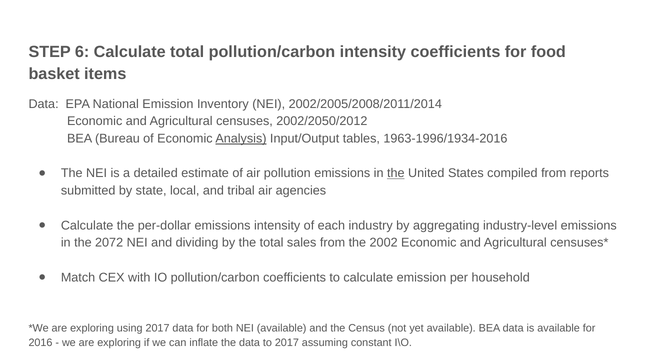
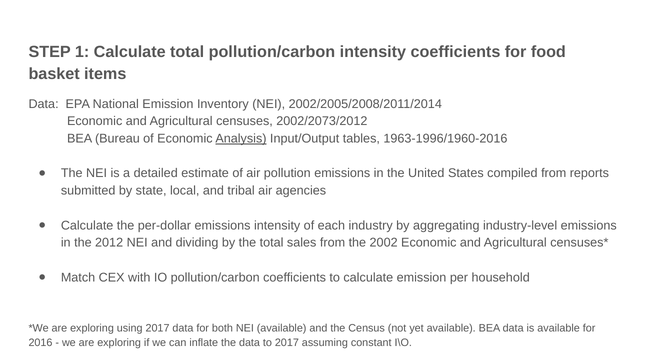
6: 6 -> 1
2002/2050/2012: 2002/2050/2012 -> 2002/2073/2012
1963-1996/1934-2016: 1963-1996/1934-2016 -> 1963-1996/1960-2016
the at (396, 173) underline: present -> none
2072: 2072 -> 2012
